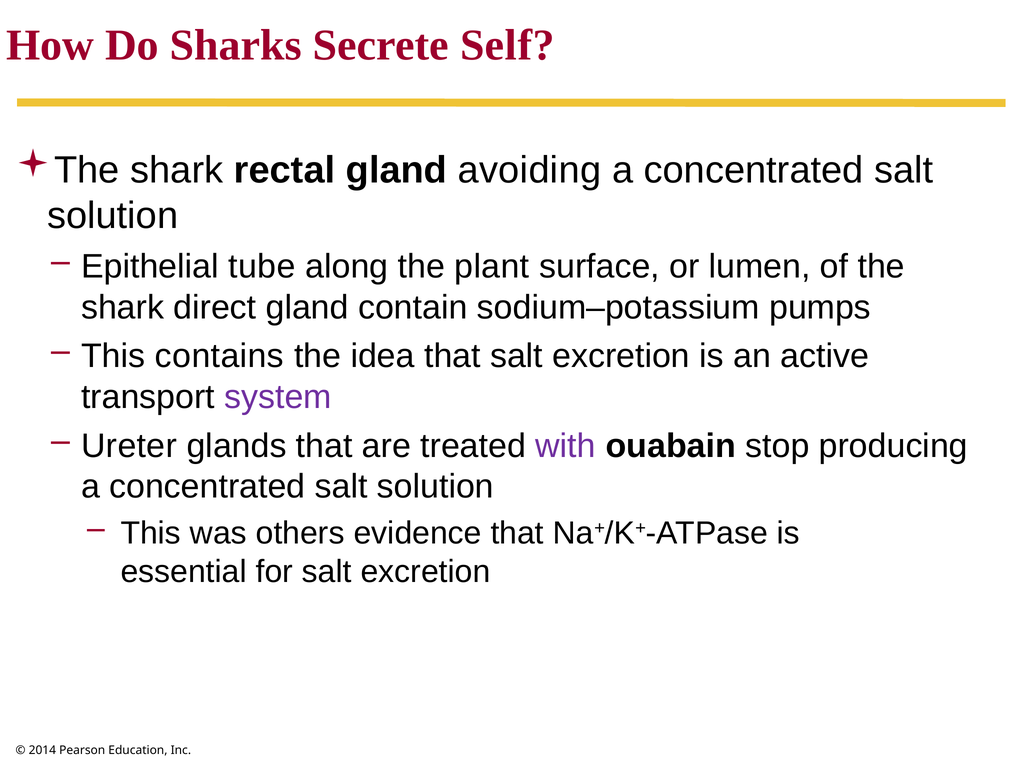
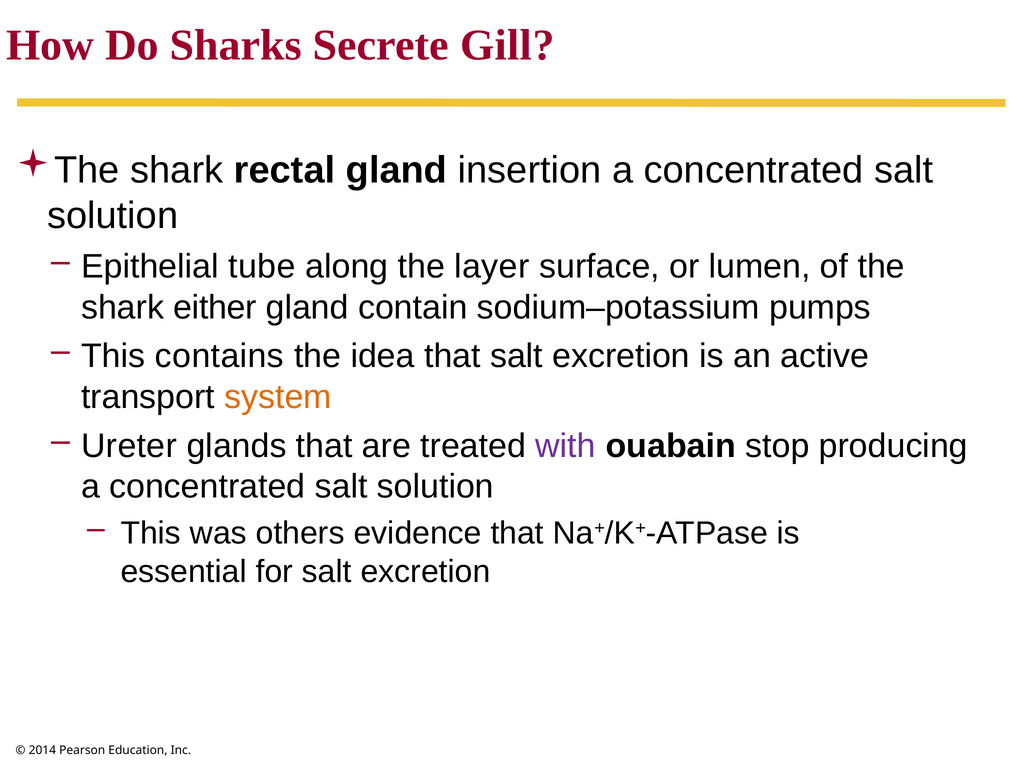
Self: Self -> Gill
avoiding: avoiding -> insertion
plant: plant -> layer
direct: direct -> either
system colour: purple -> orange
